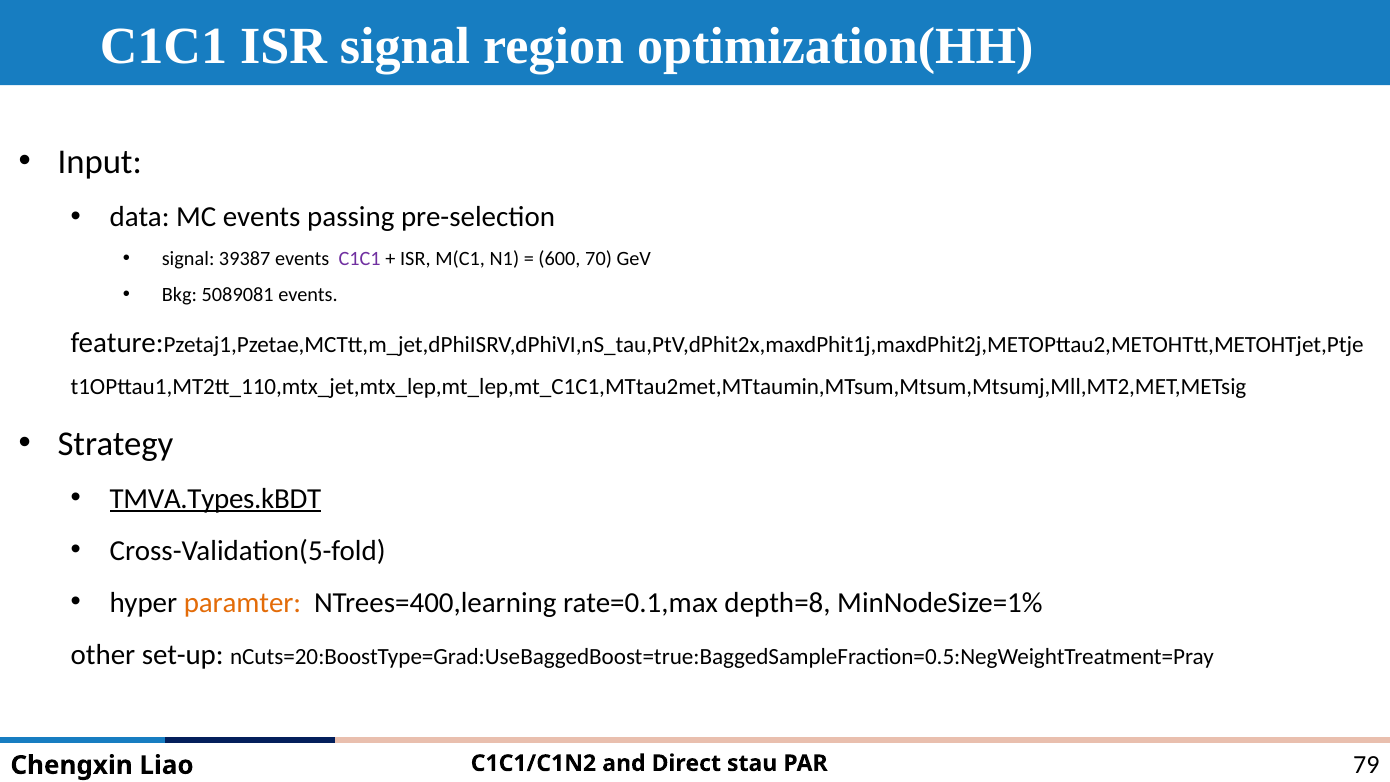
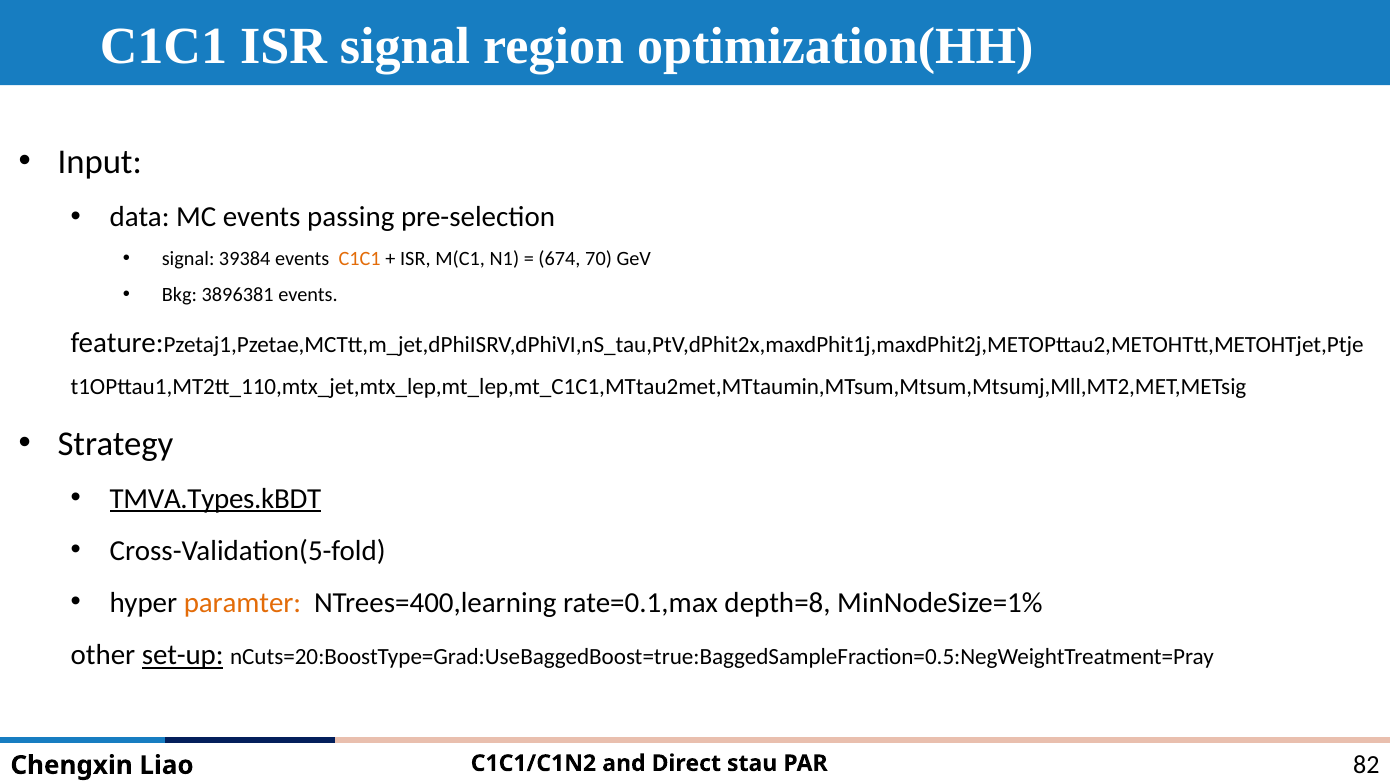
39387: 39387 -> 39384
C1C1 at (360, 258) colour: purple -> orange
600: 600 -> 674
5089081: 5089081 -> 3896381
set-up underline: none -> present
79: 79 -> 82
